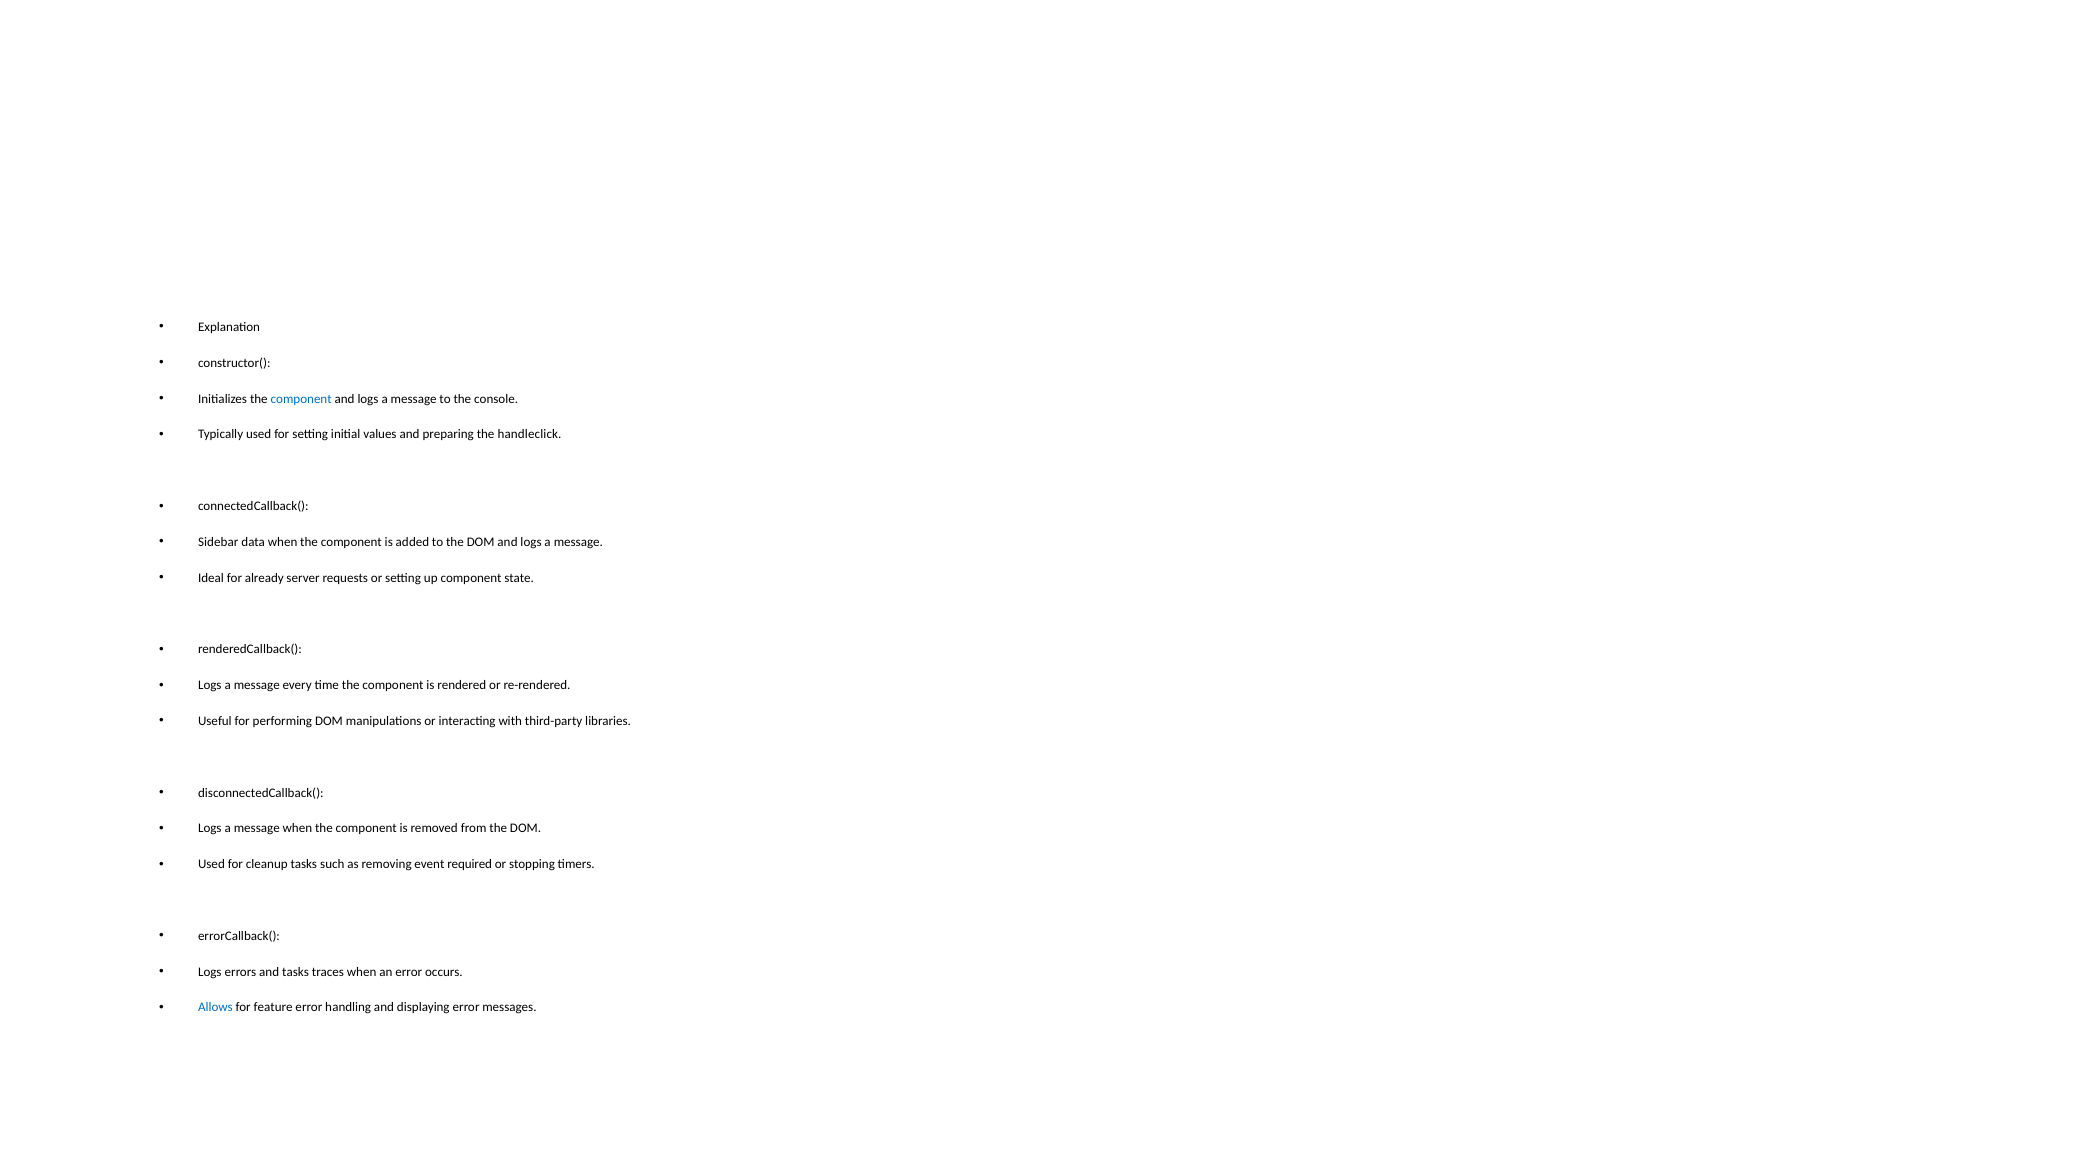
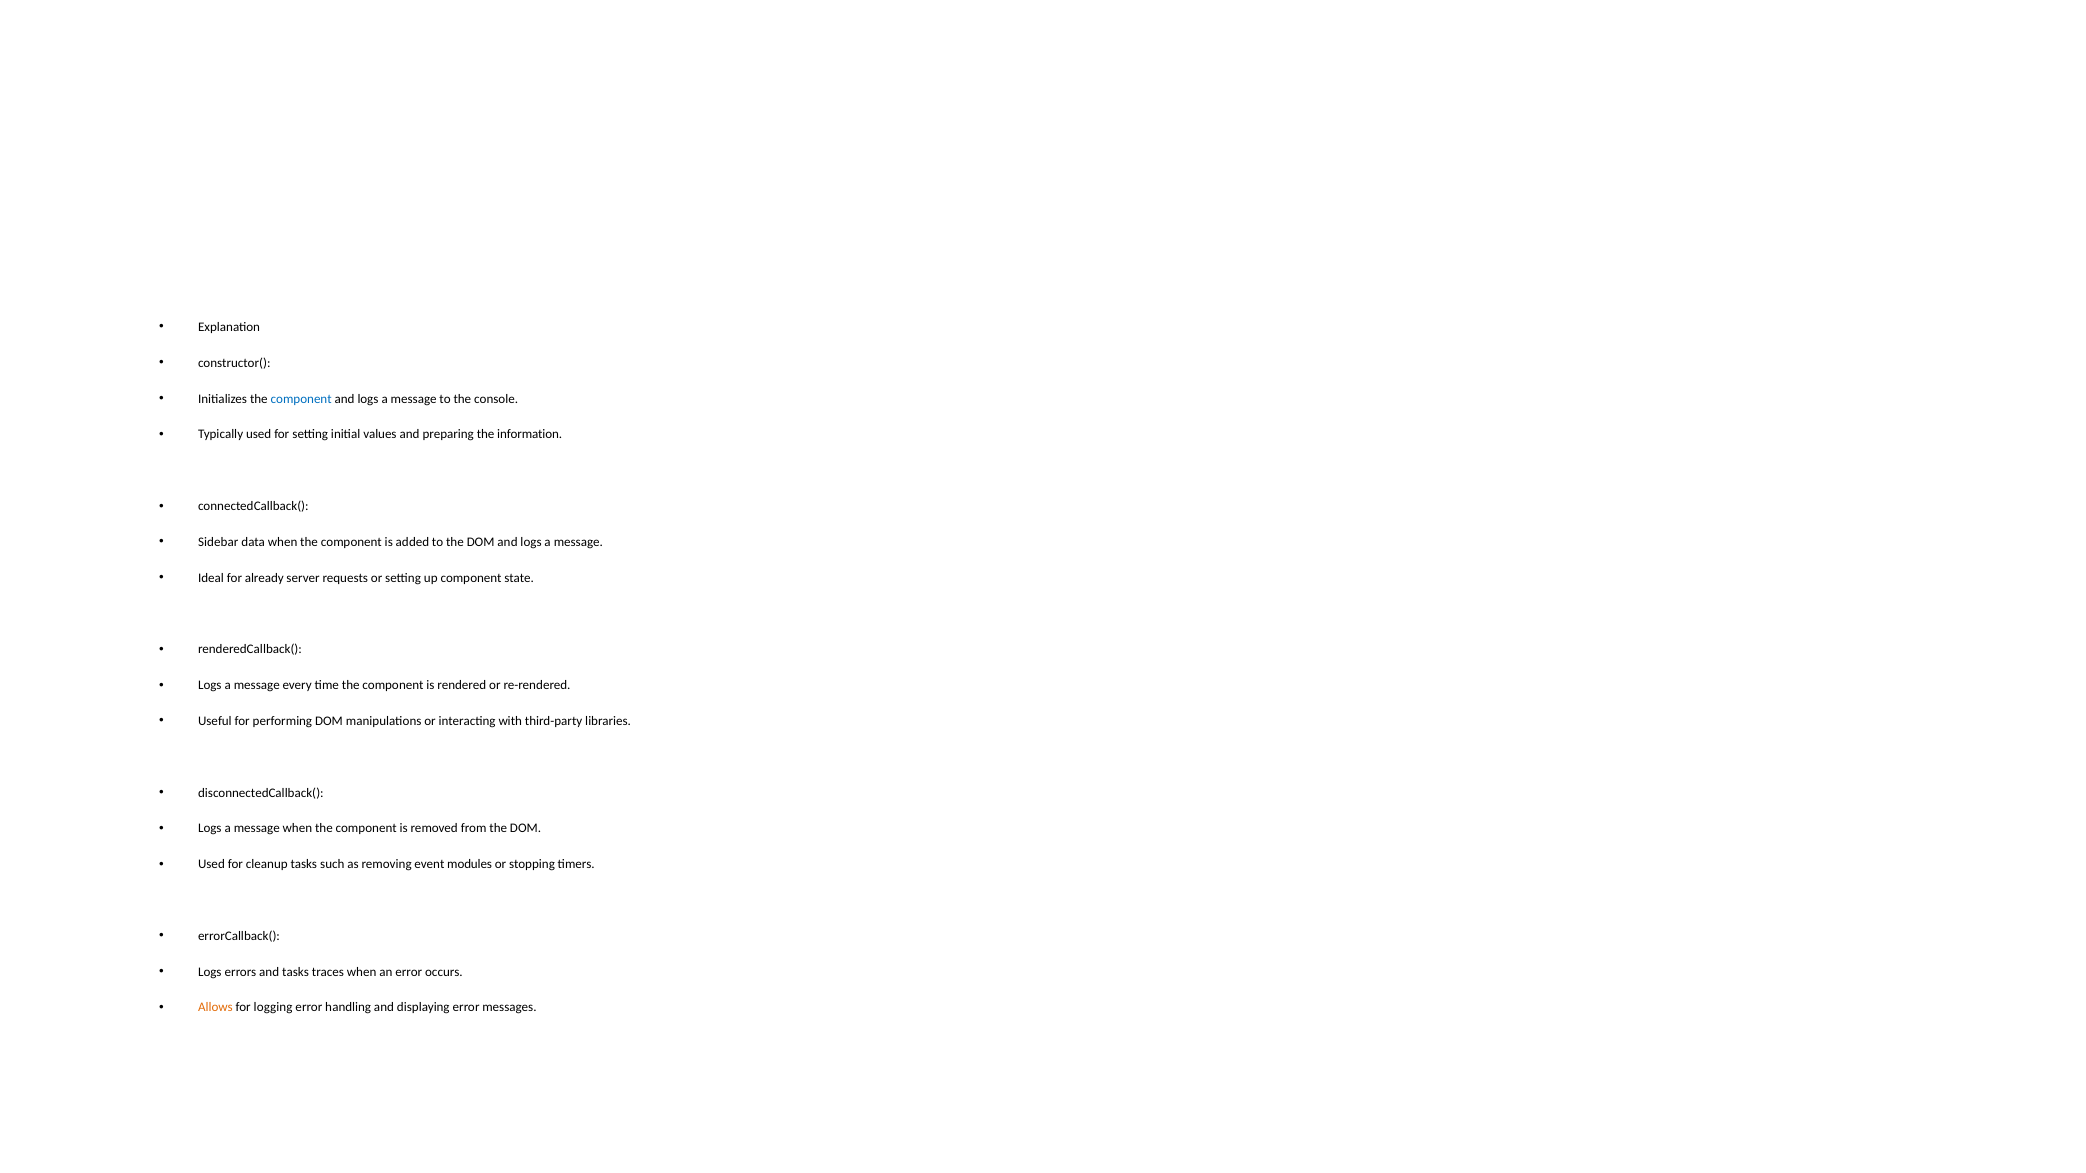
handleclick: handleclick -> information
required: required -> modules
Allows colour: blue -> orange
feature: feature -> logging
